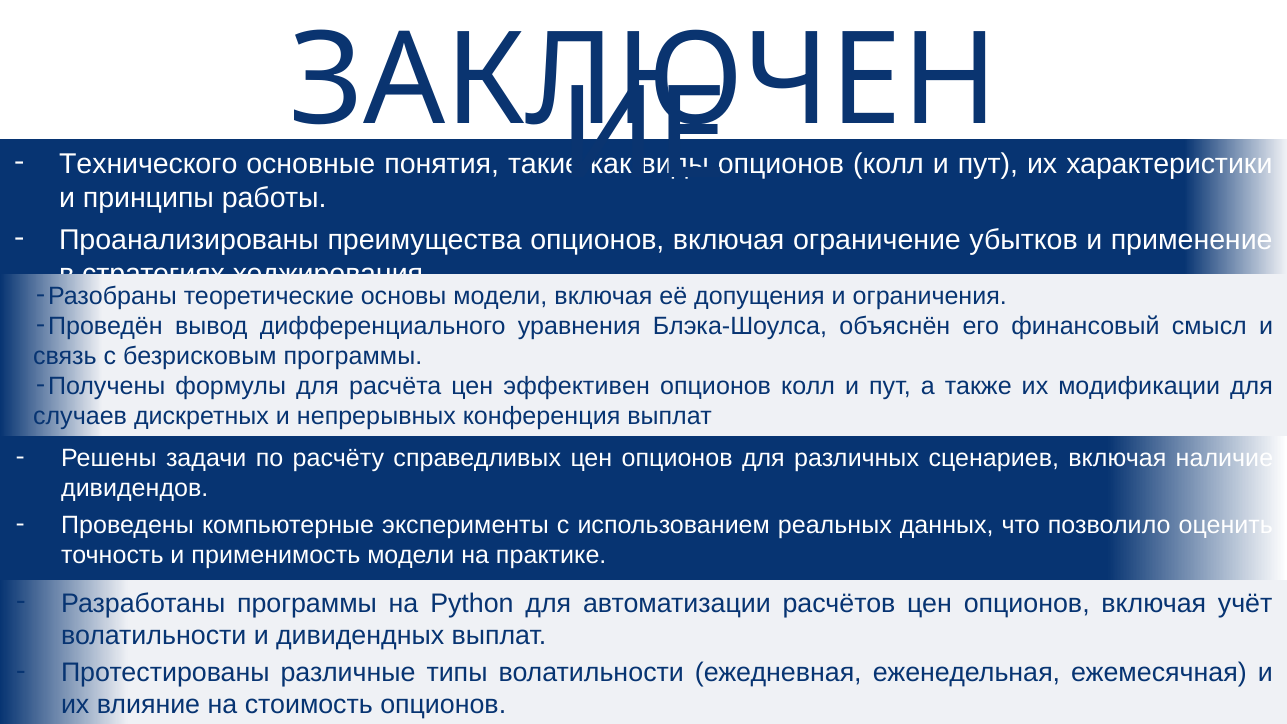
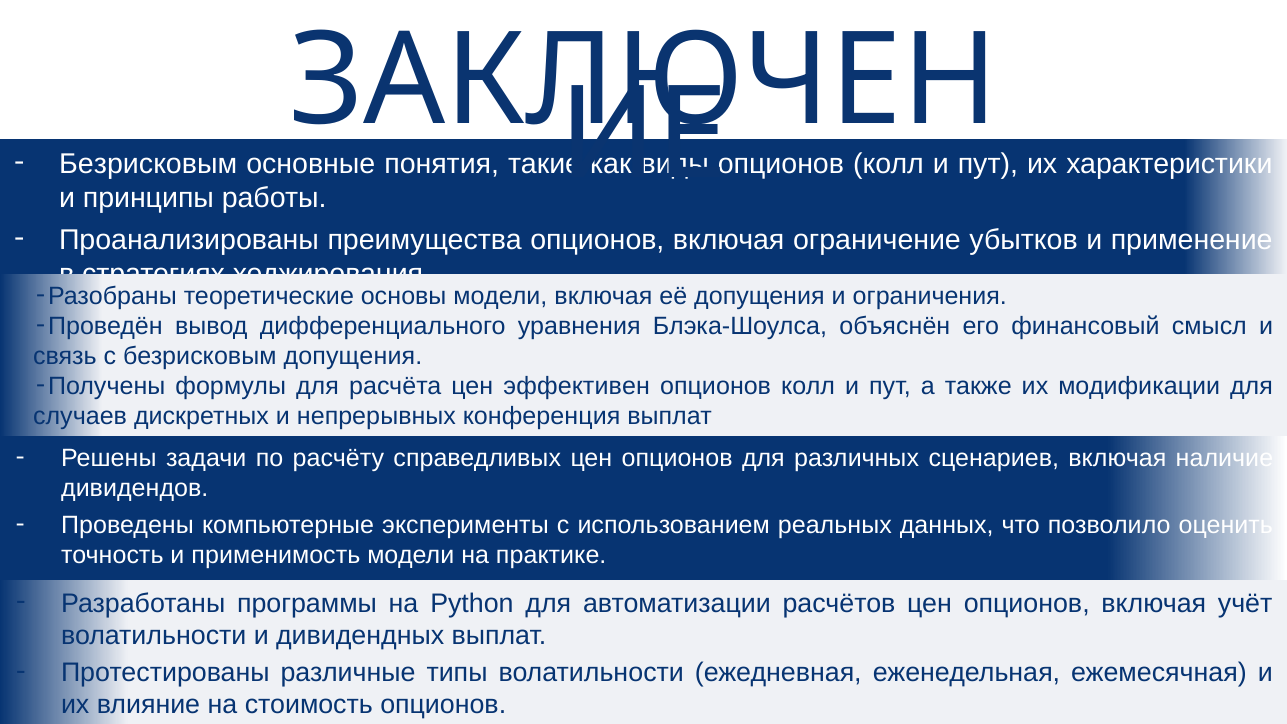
Технического at (148, 164): Технического -> Безрисковым
безрисковым программы: программы -> допущения
